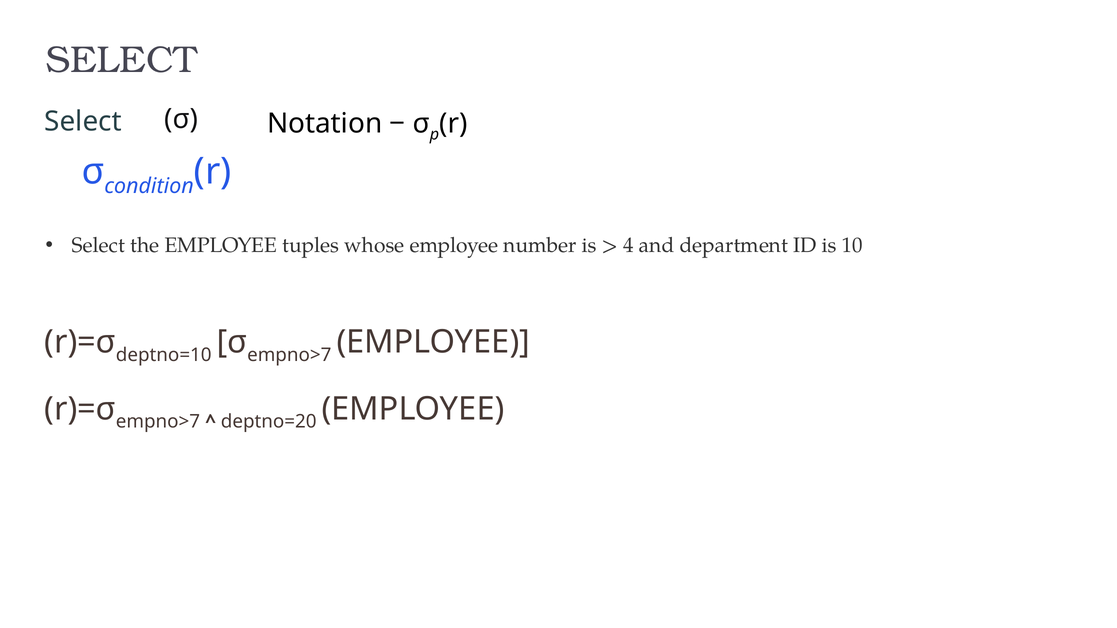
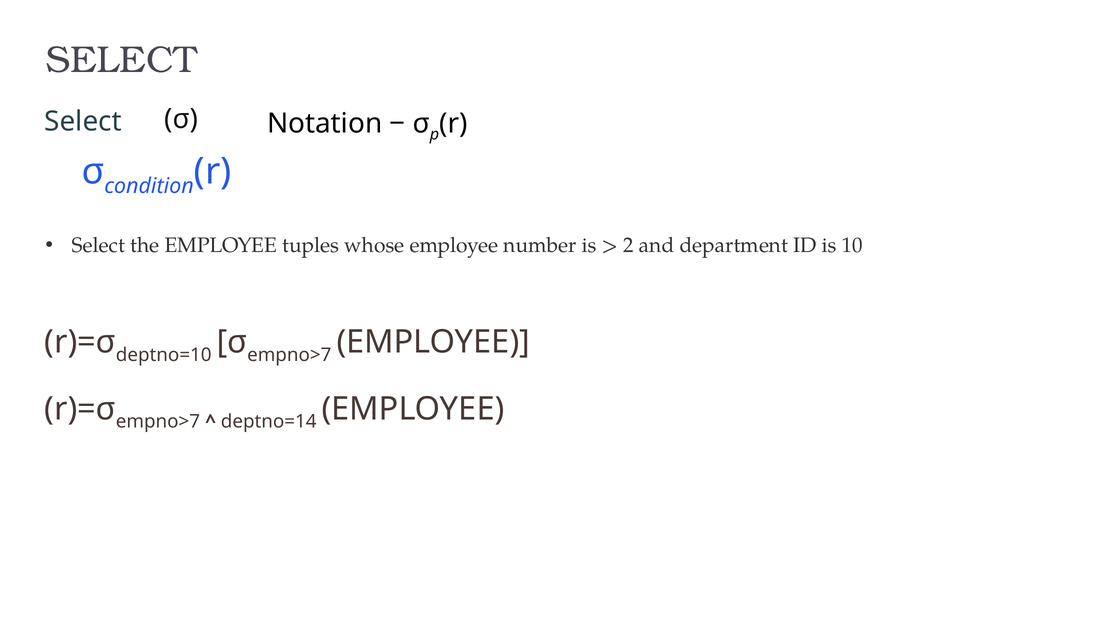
4: 4 -> 2
deptno=20: deptno=20 -> deptno=14
